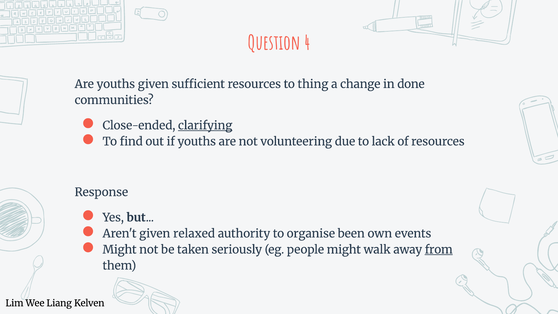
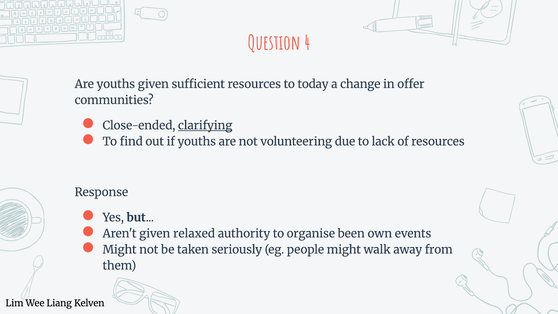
thing: thing -> today
done: done -> offer
from underline: present -> none
